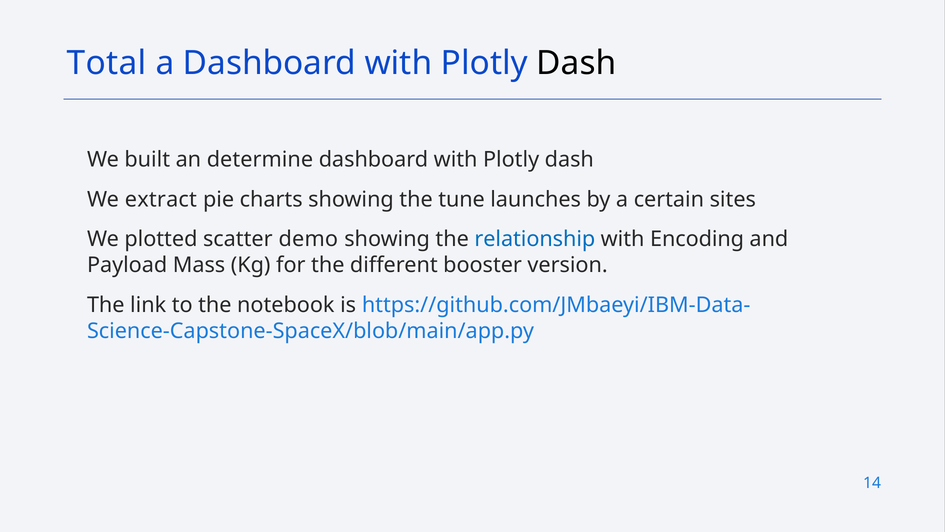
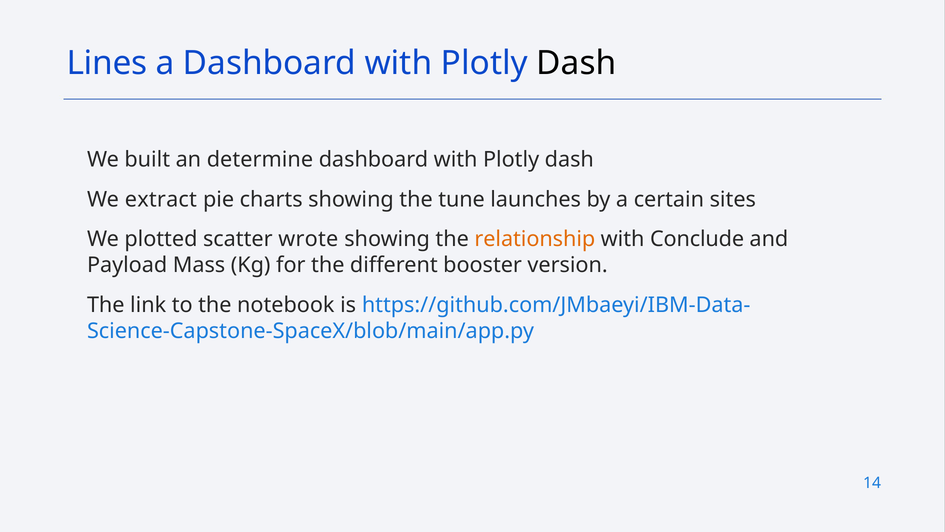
Total: Total -> Lines
demo: demo -> wrote
relationship colour: blue -> orange
Encoding: Encoding -> Conclude
